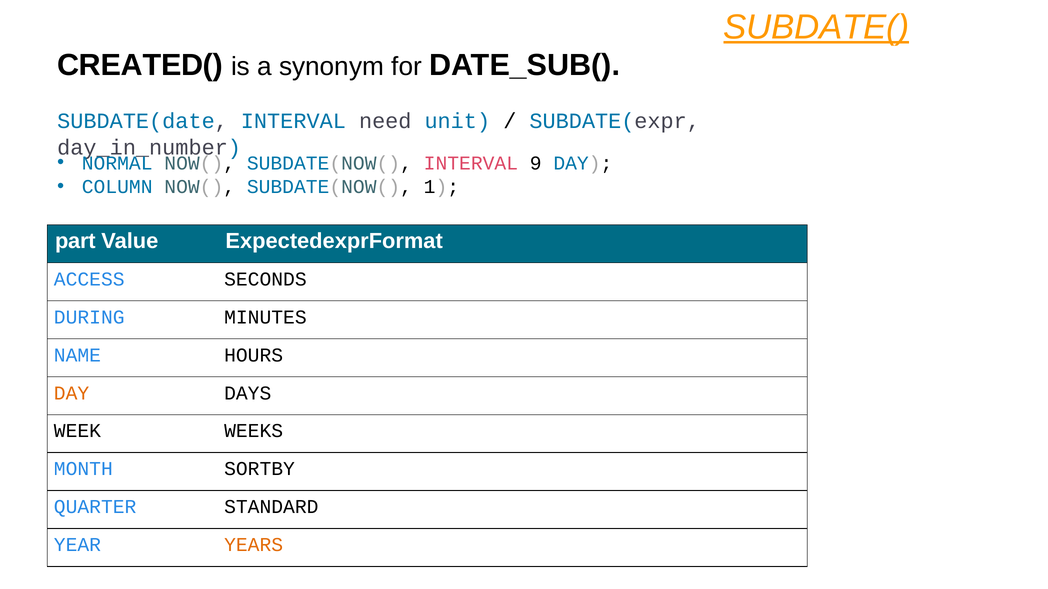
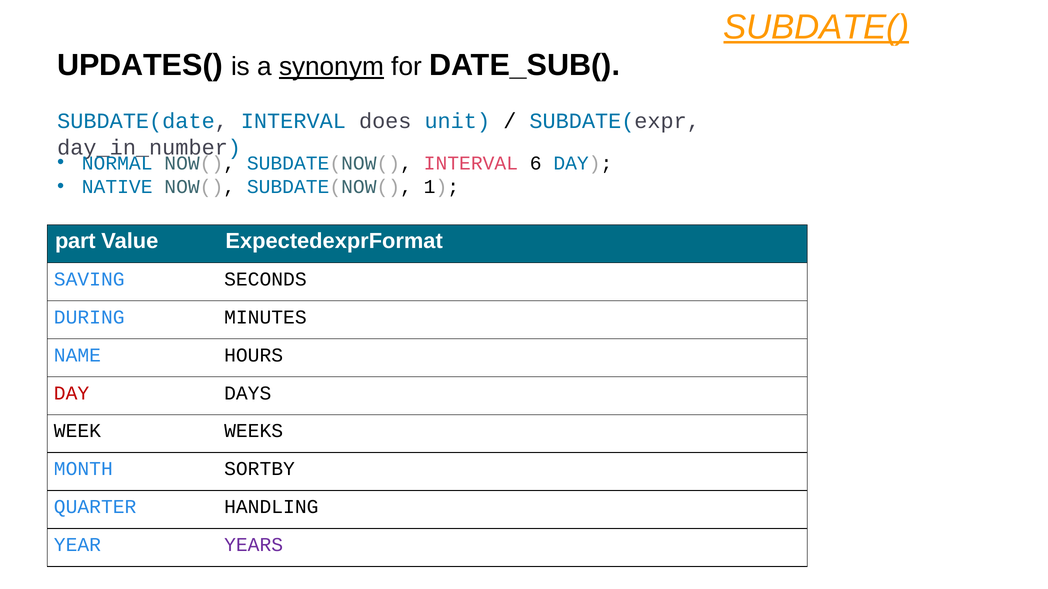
CREATED(: CREATED( -> UPDATES(
synonym underline: none -> present
need: need -> does
9: 9 -> 6
COLUMN: COLUMN -> NATIVE
ACCESS: ACCESS -> SAVING
DAY at (72, 393) colour: orange -> red
STANDARD: STANDARD -> HANDLING
YEARS colour: orange -> purple
